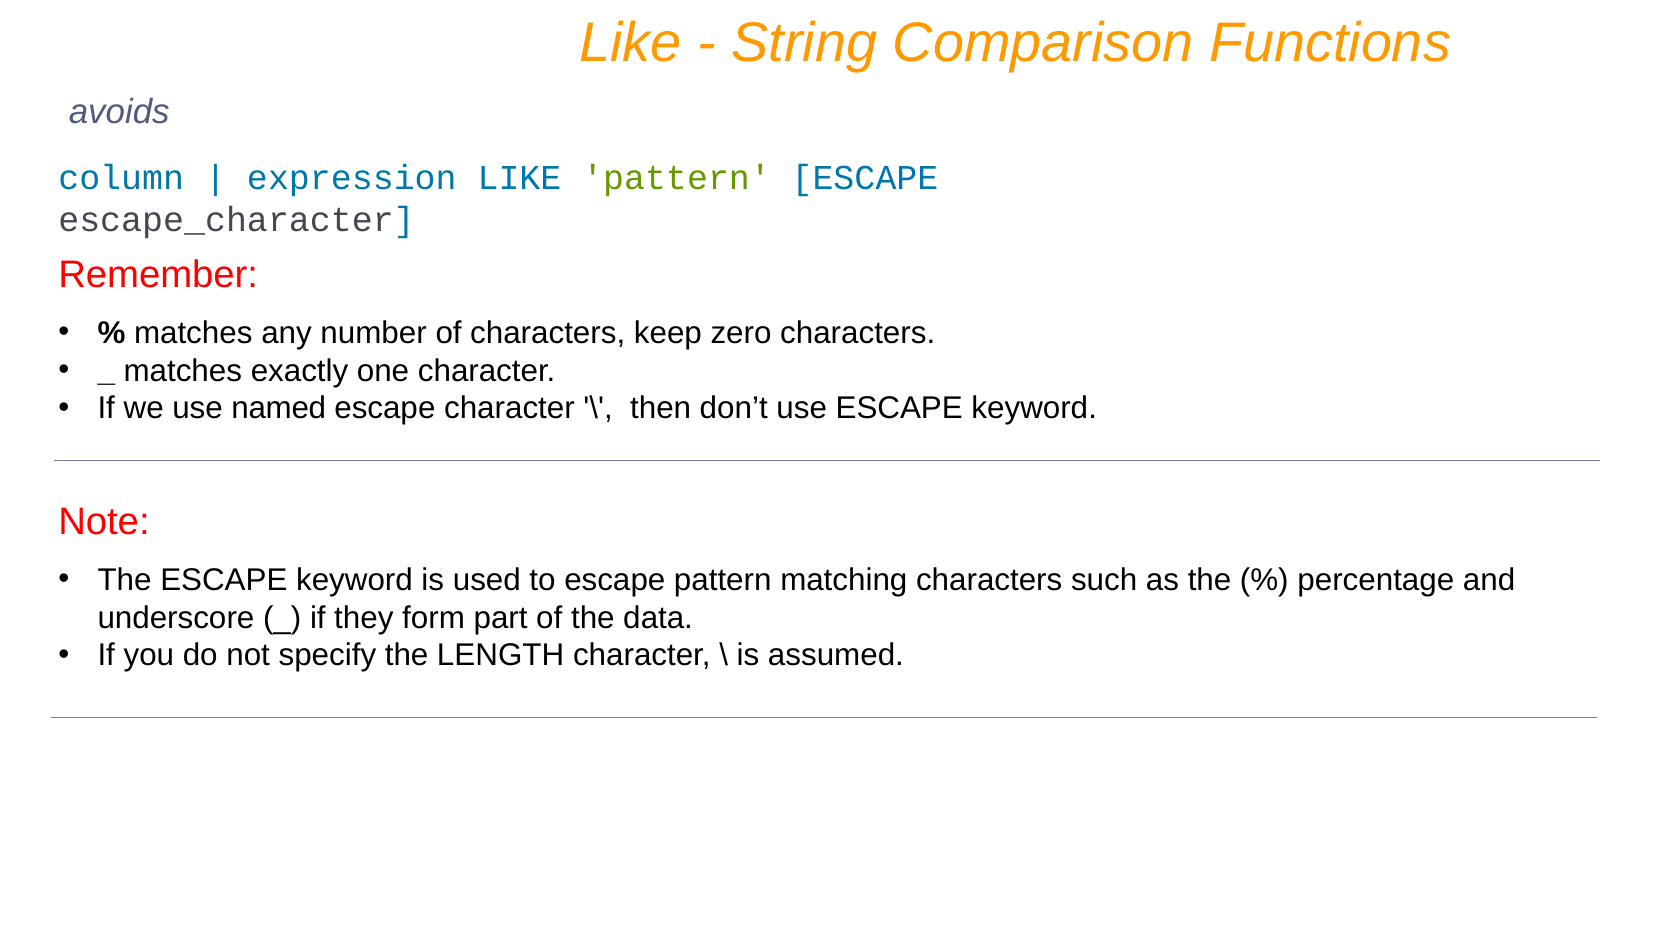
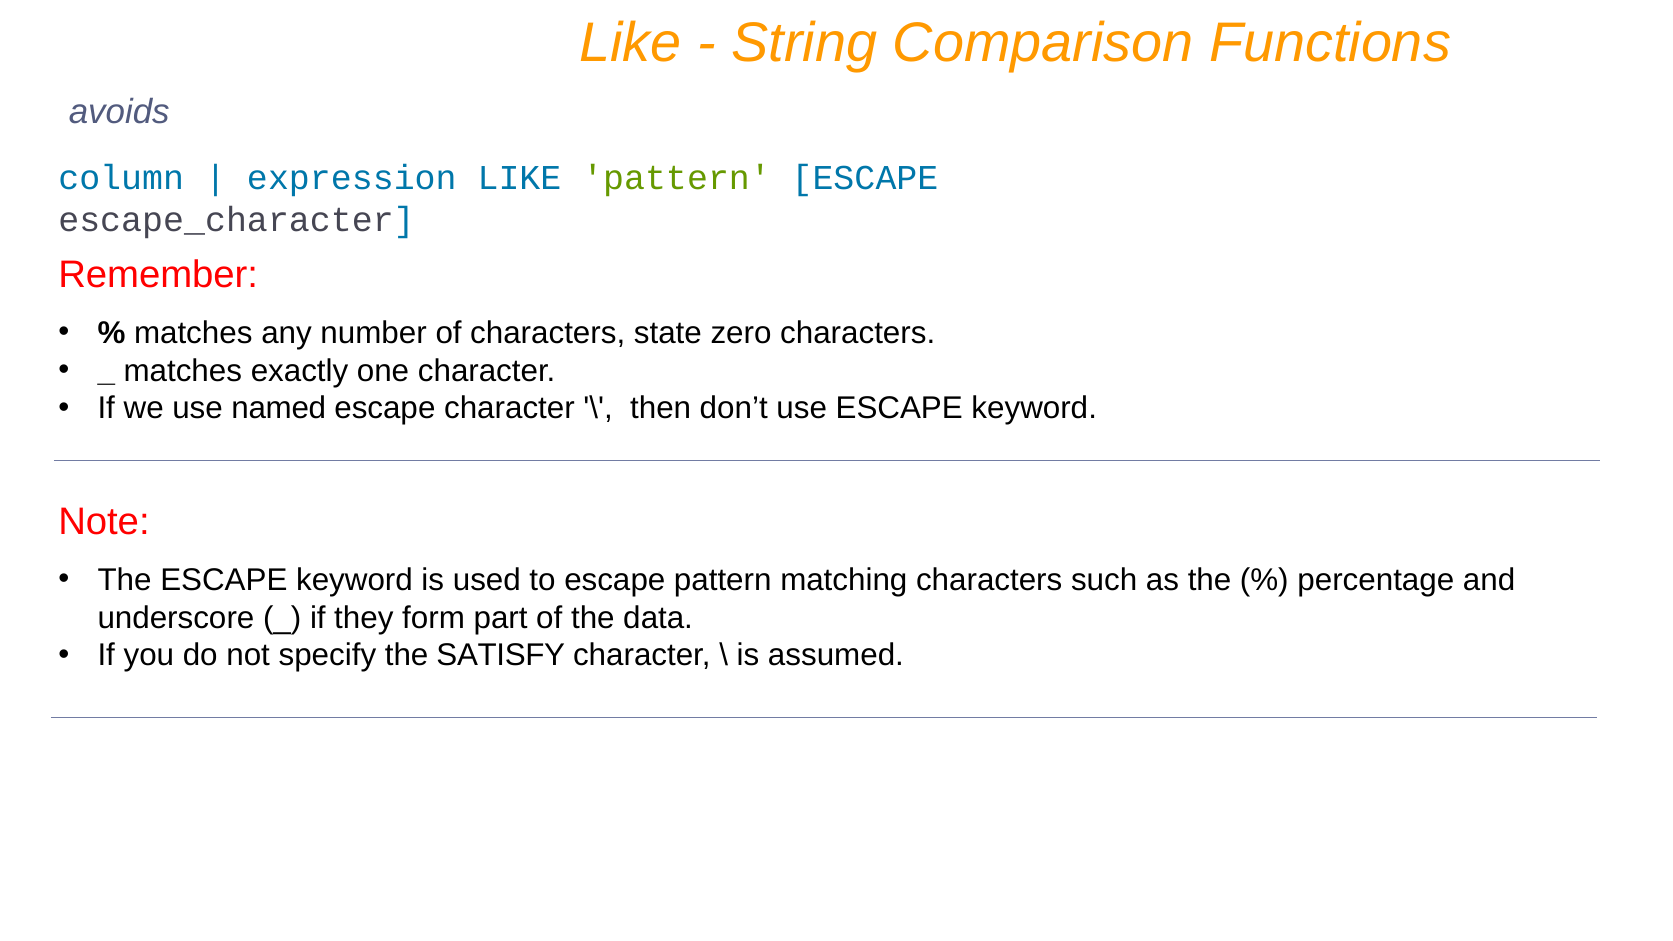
keep: keep -> state
LENGTH: LENGTH -> SATISFY
